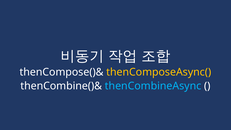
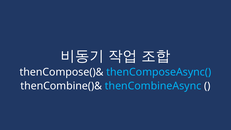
thenComposeAsync( colour: yellow -> light blue
